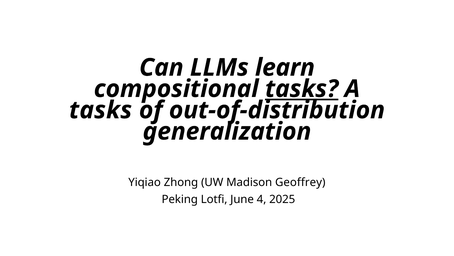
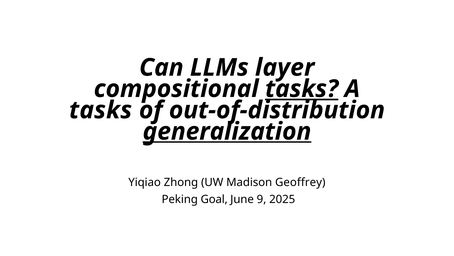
learn: learn -> layer
generalization underline: none -> present
Lotfi: Lotfi -> Goal
4: 4 -> 9
